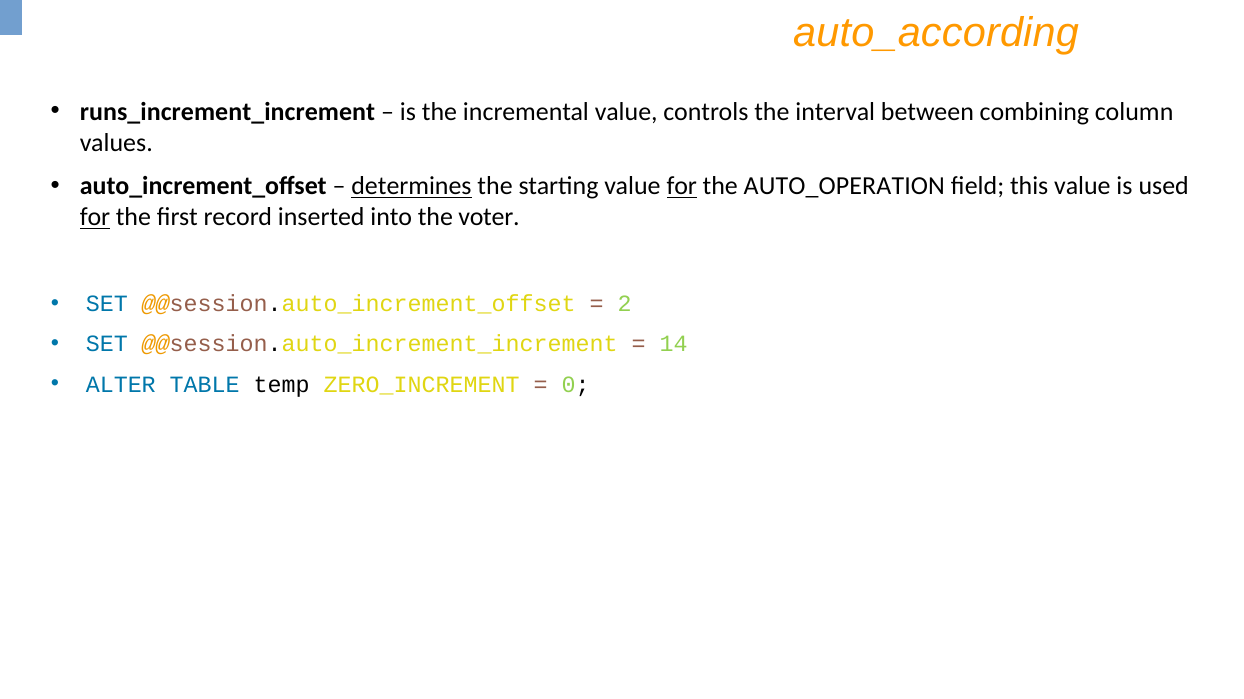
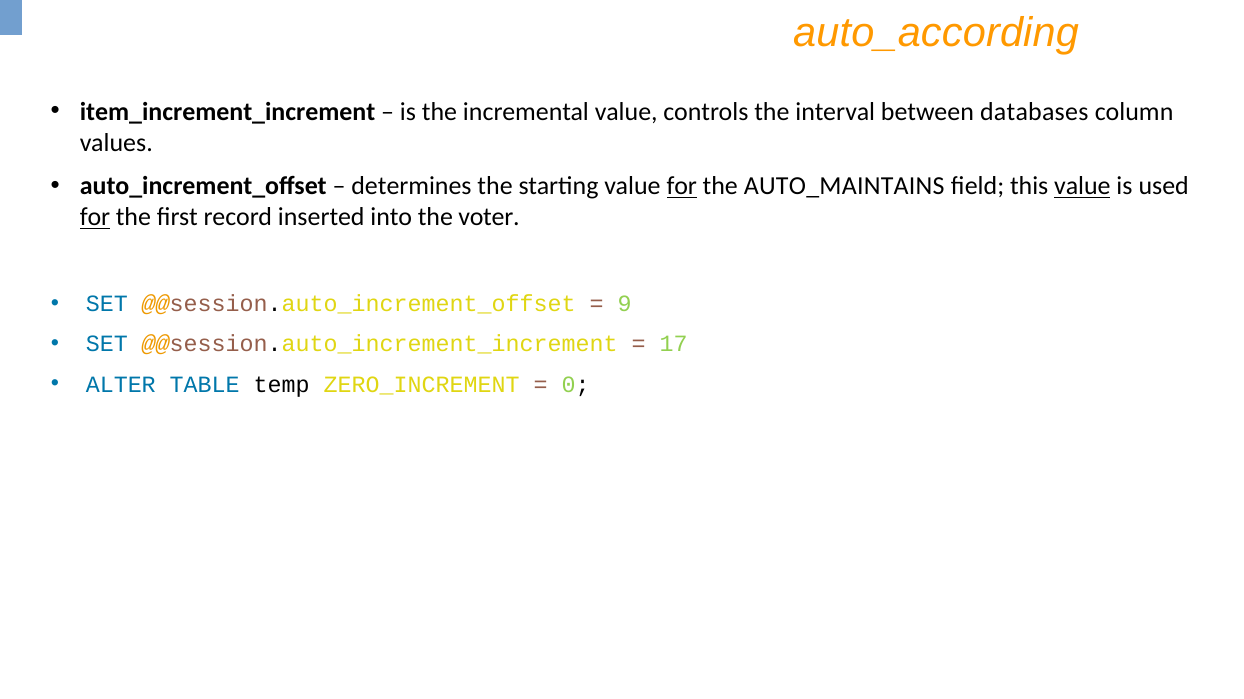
runs_increment_increment: runs_increment_increment -> item_increment_increment
combining: combining -> databases
determines underline: present -> none
AUTO_OPERATION: AUTO_OPERATION -> AUTO_MAINTAINS
value at (1082, 186) underline: none -> present
2: 2 -> 9
14: 14 -> 17
